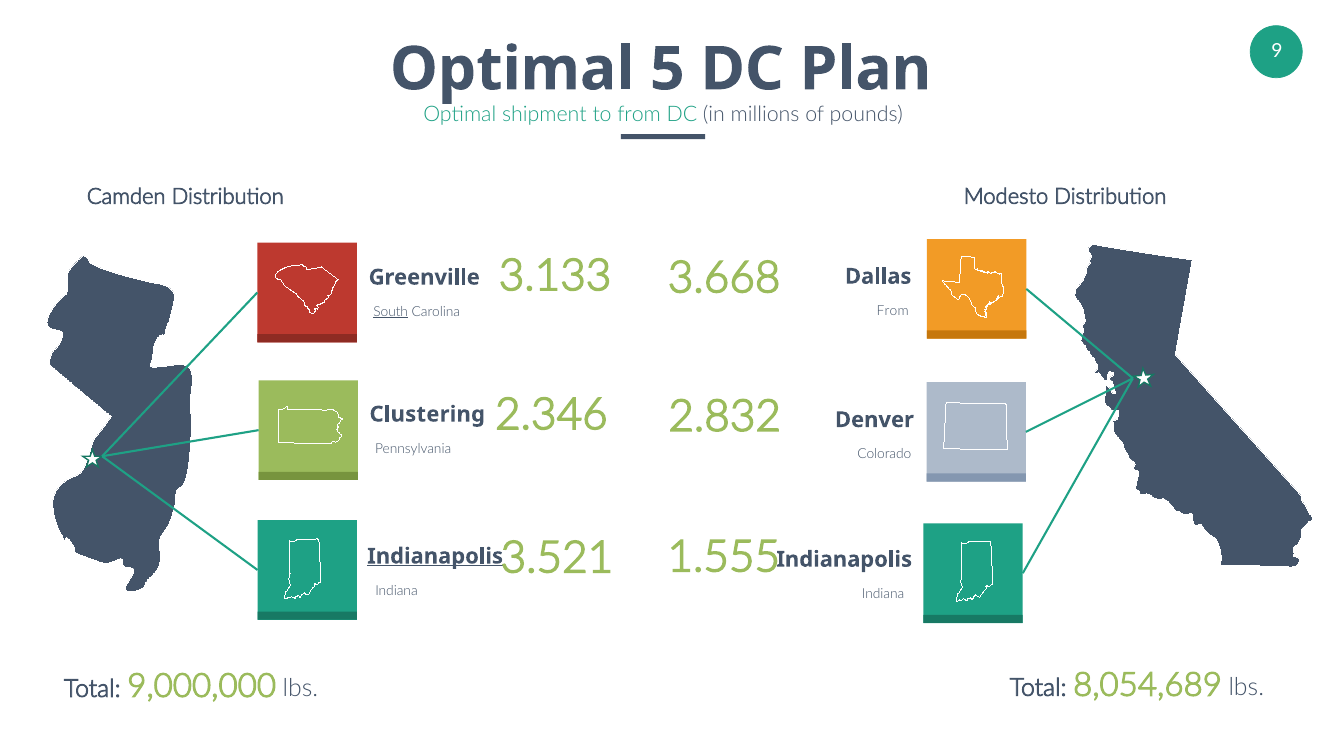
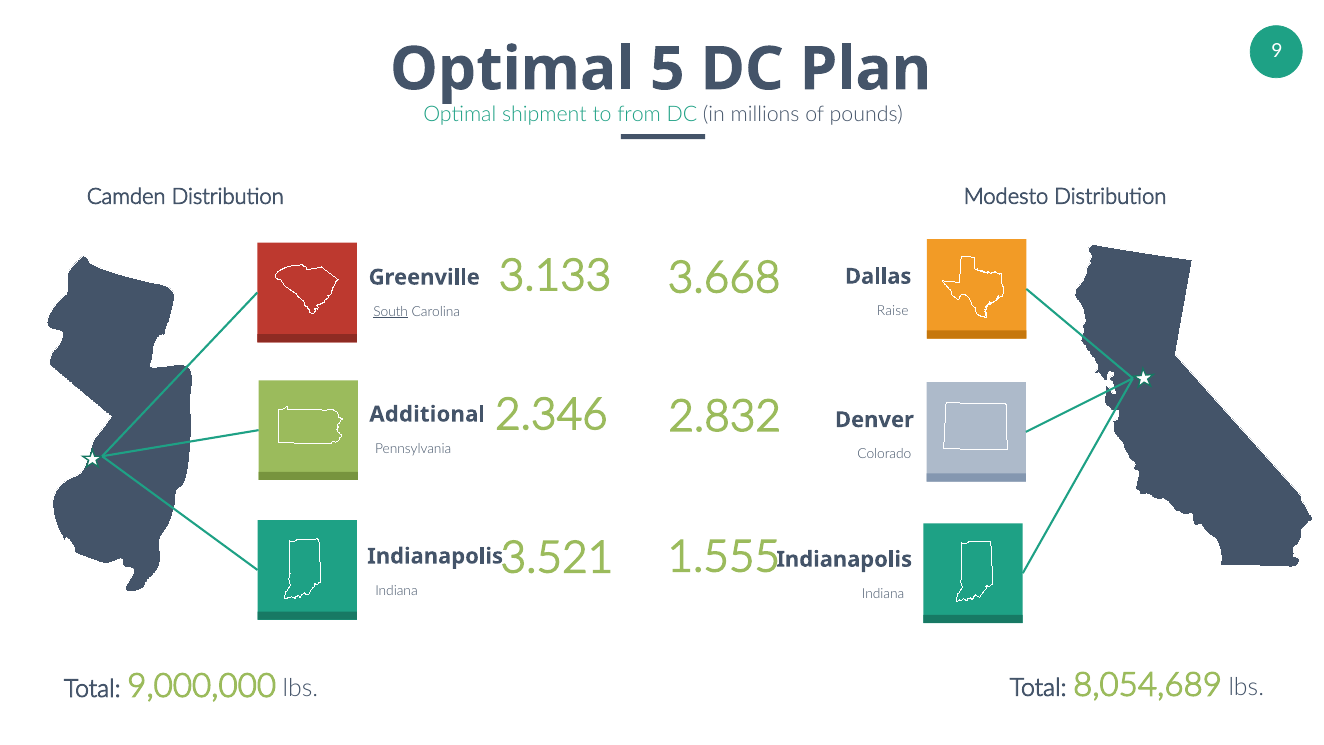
From at (893, 311): From -> Raise
Clustering: Clustering -> Additional
Indianapolis at (435, 556) underline: present -> none
